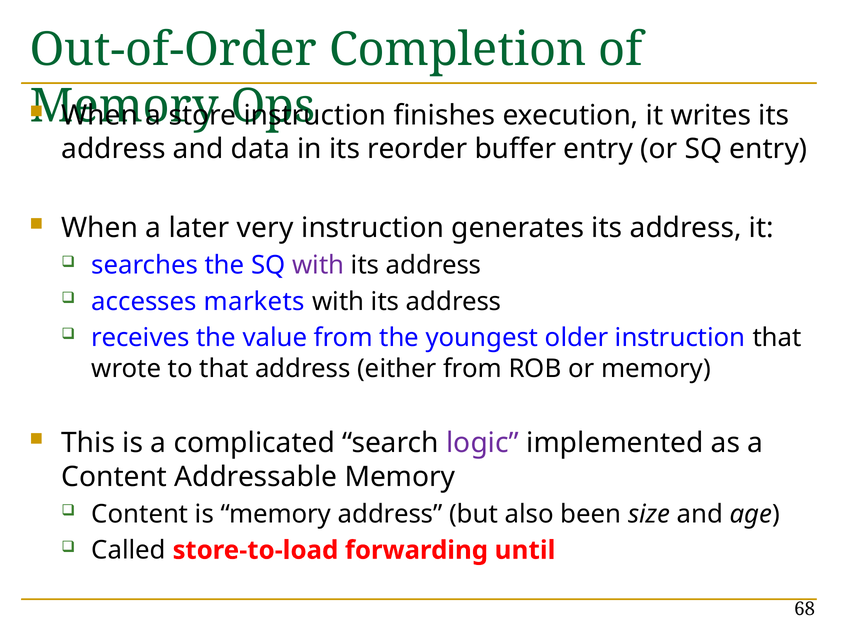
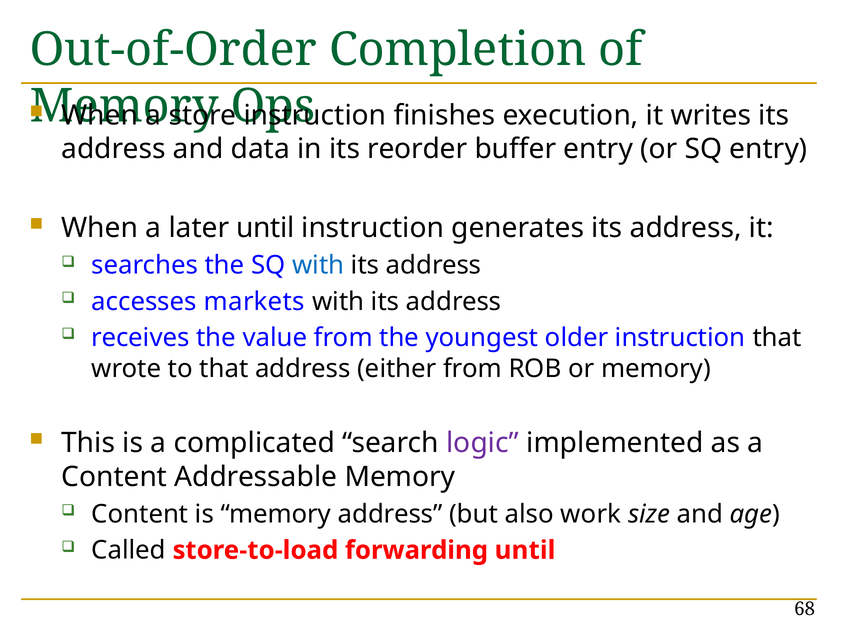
later very: very -> until
with at (318, 265) colour: purple -> blue
been: been -> work
